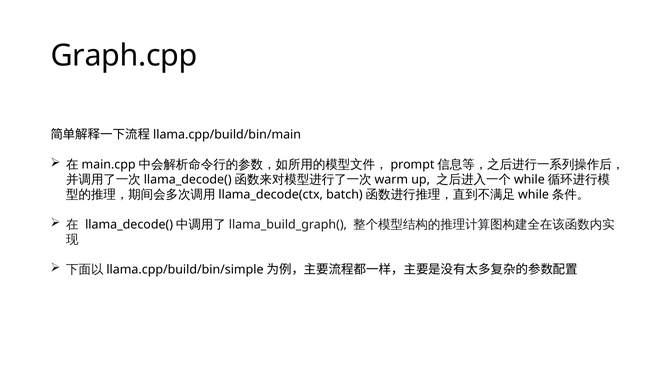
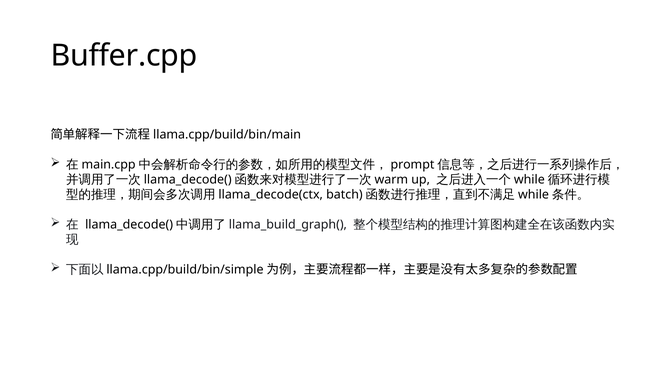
Graph.cpp: Graph.cpp -> Buffer.cpp
